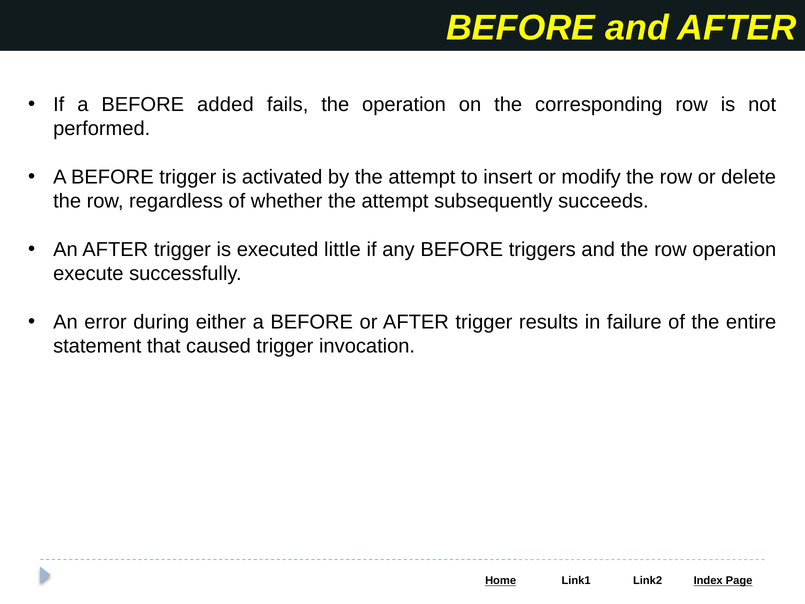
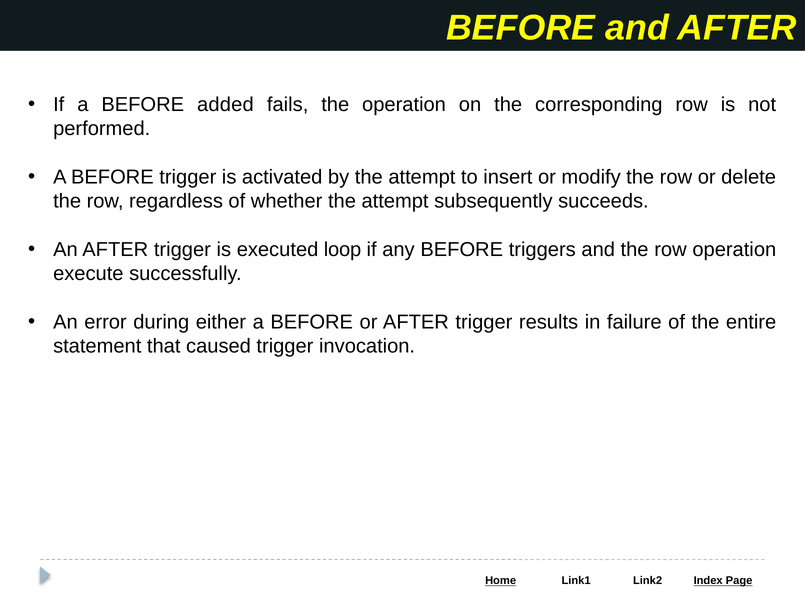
little: little -> loop
